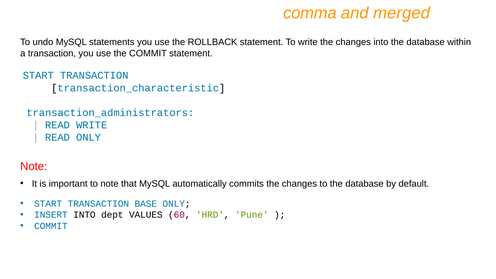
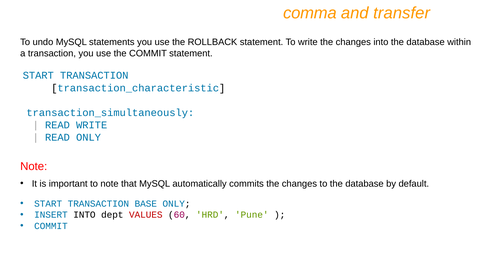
merged: merged -> transfer
transaction_administrators: transaction_administrators -> transaction_simultaneously
VALUES colour: black -> red
